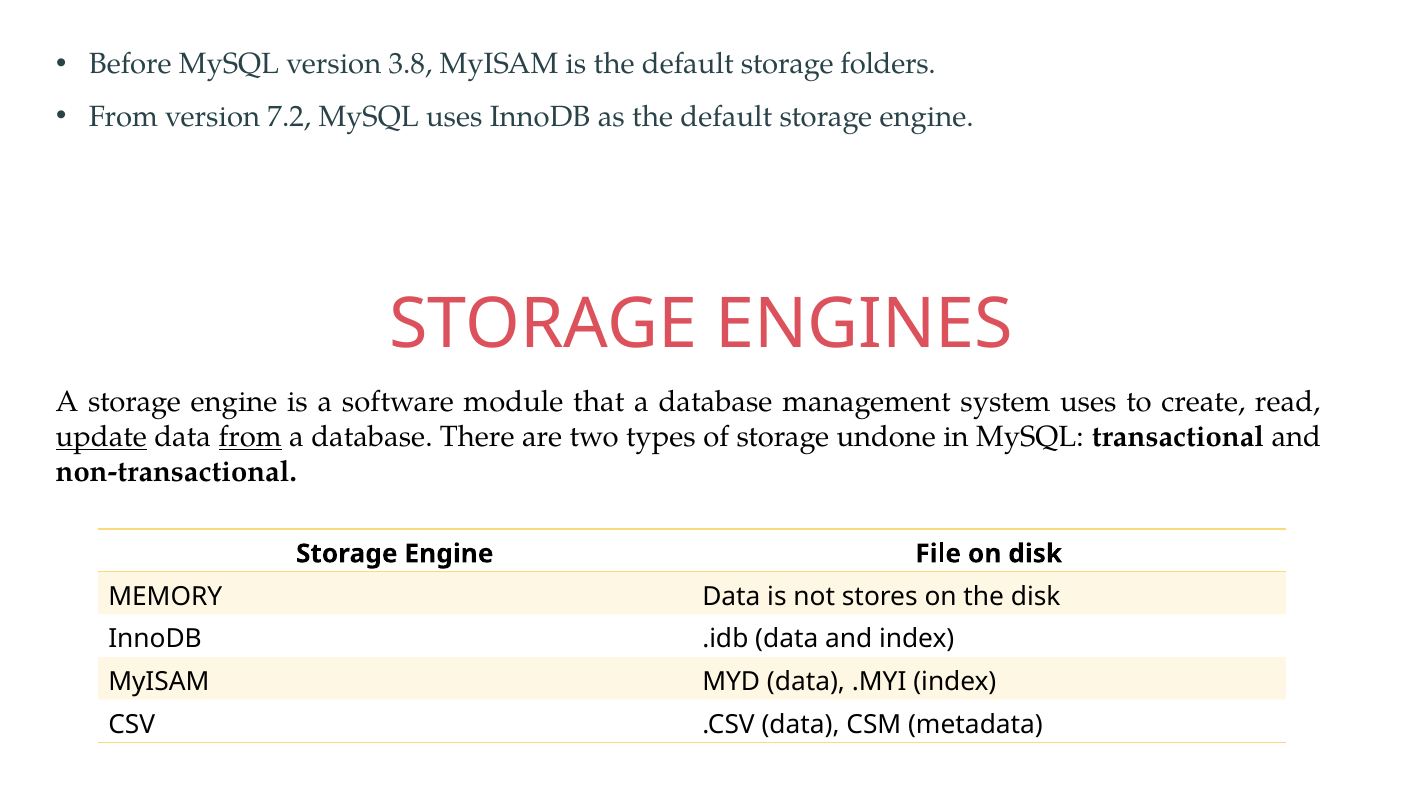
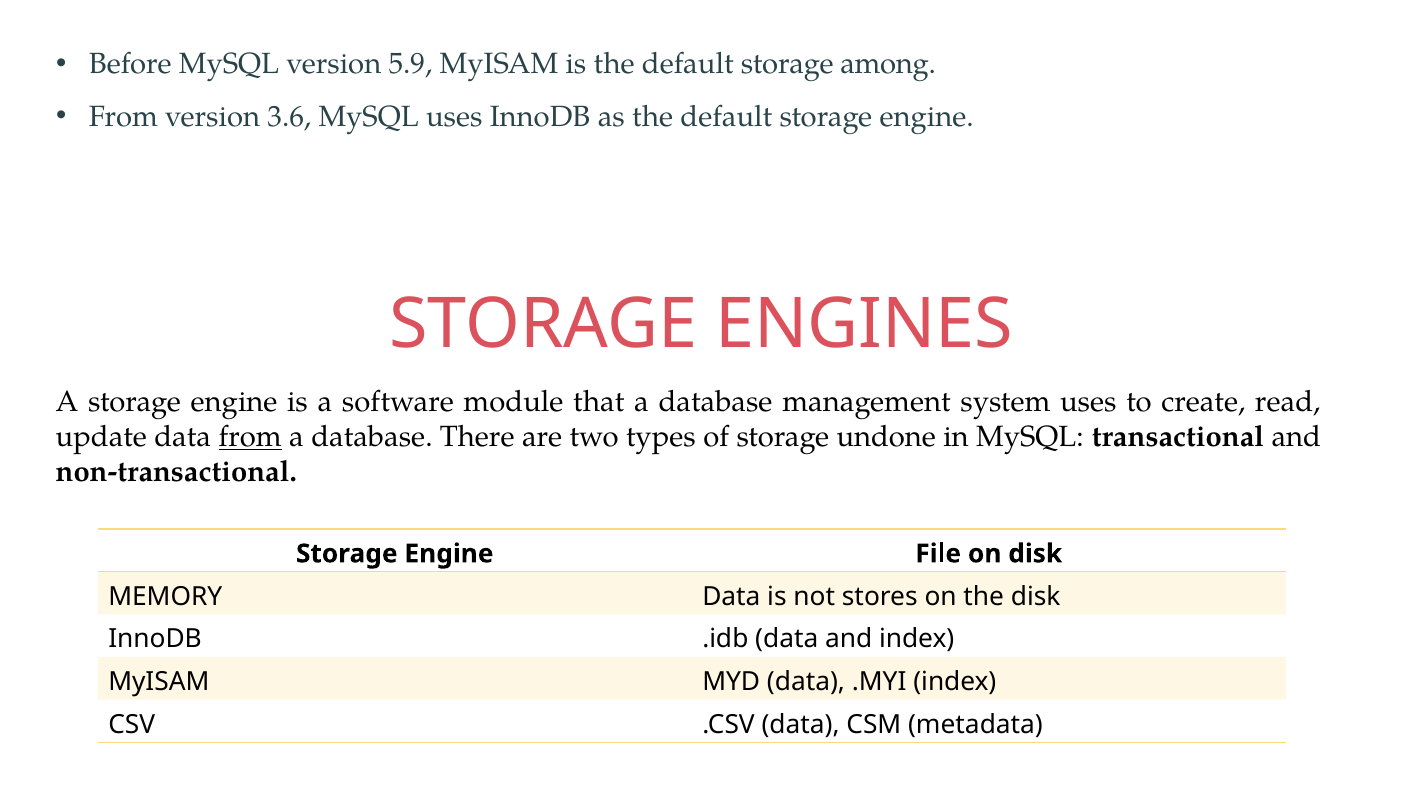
3.8: 3.8 -> 5.9
folders: folders -> among
7.2: 7.2 -> 3.6
update underline: present -> none
